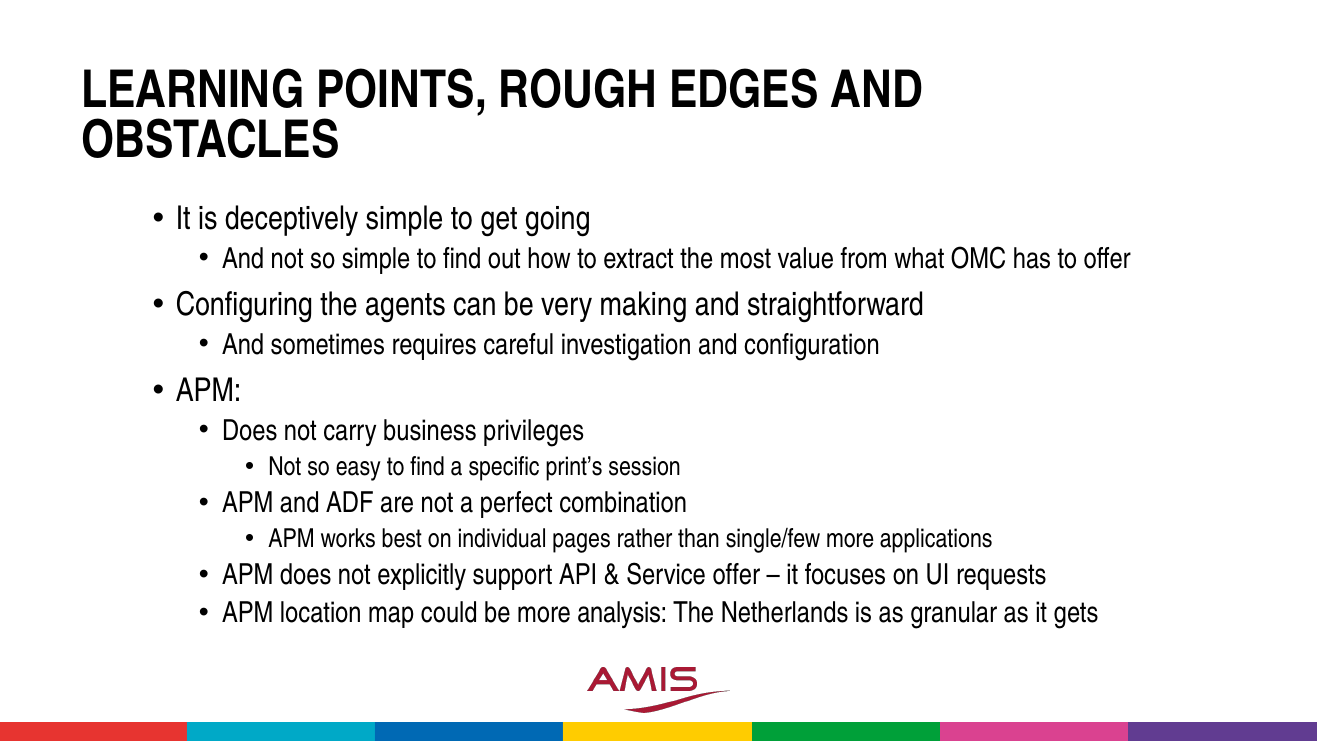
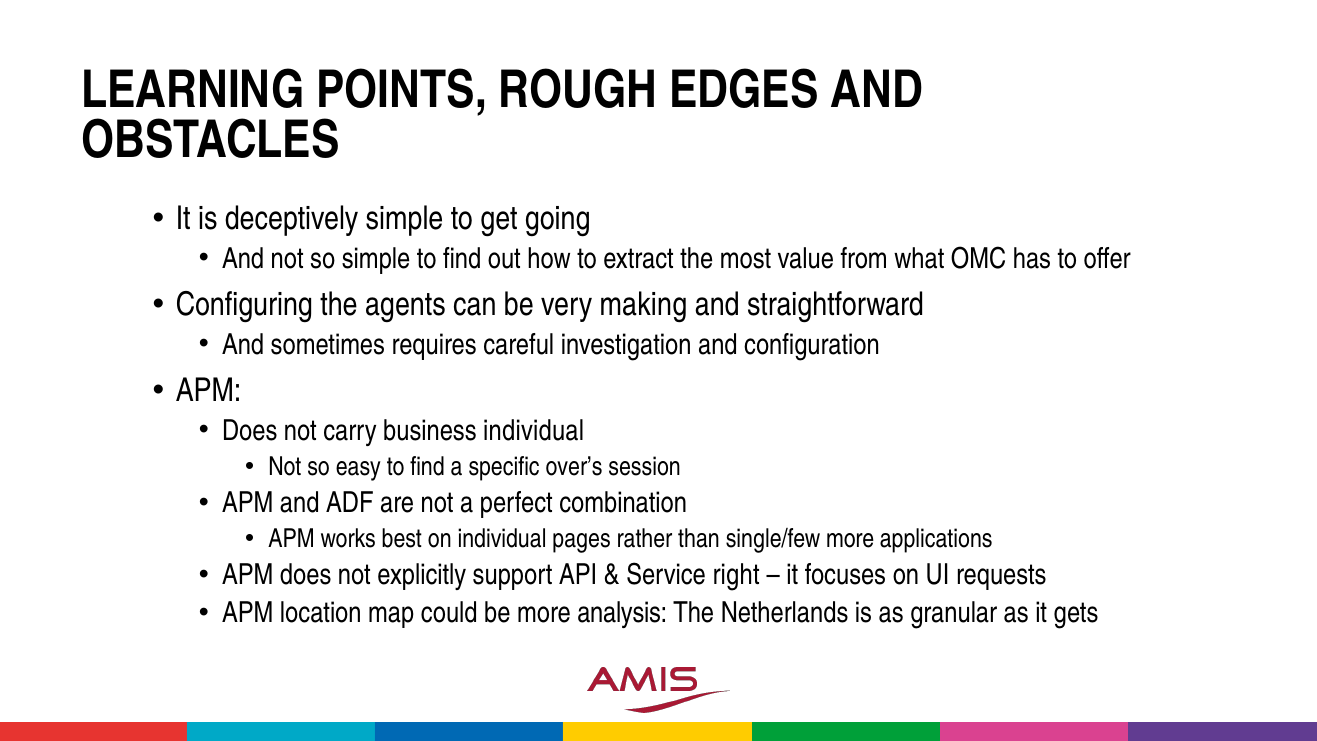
business privileges: privileges -> individual
print’s: print’s -> over’s
Service offer: offer -> right
